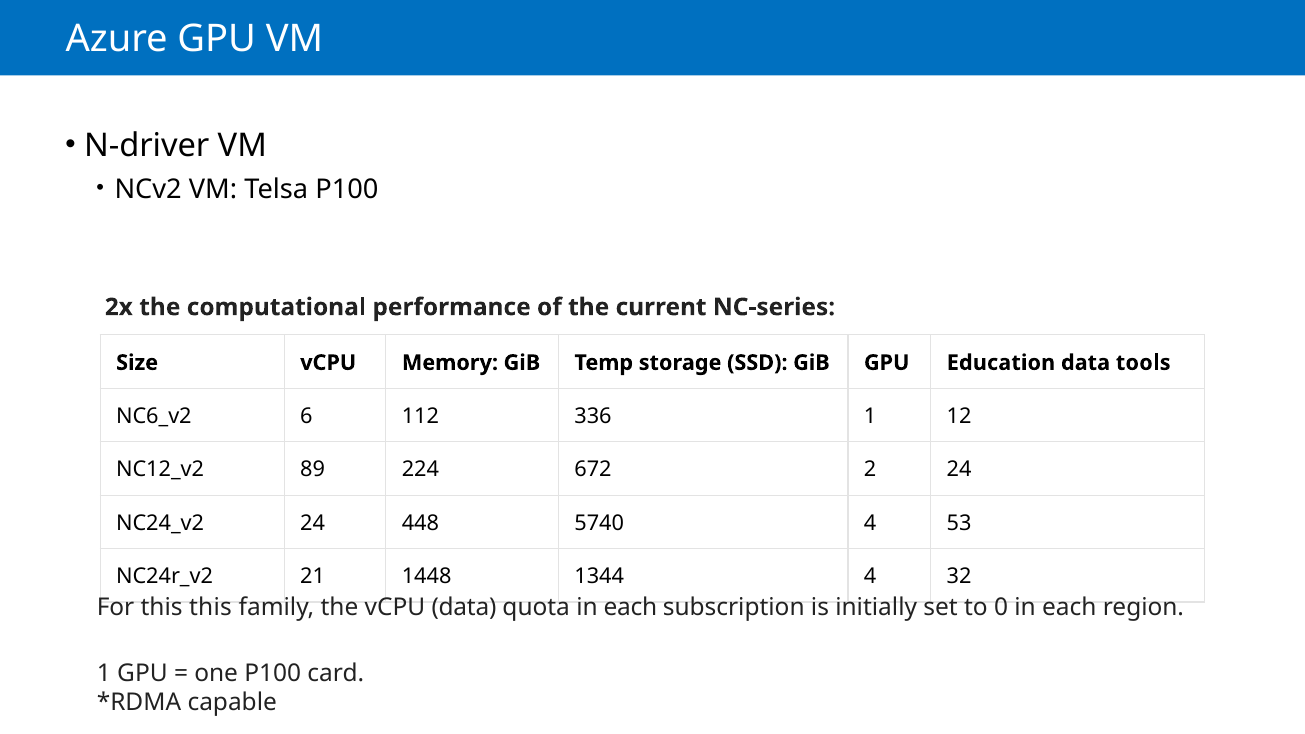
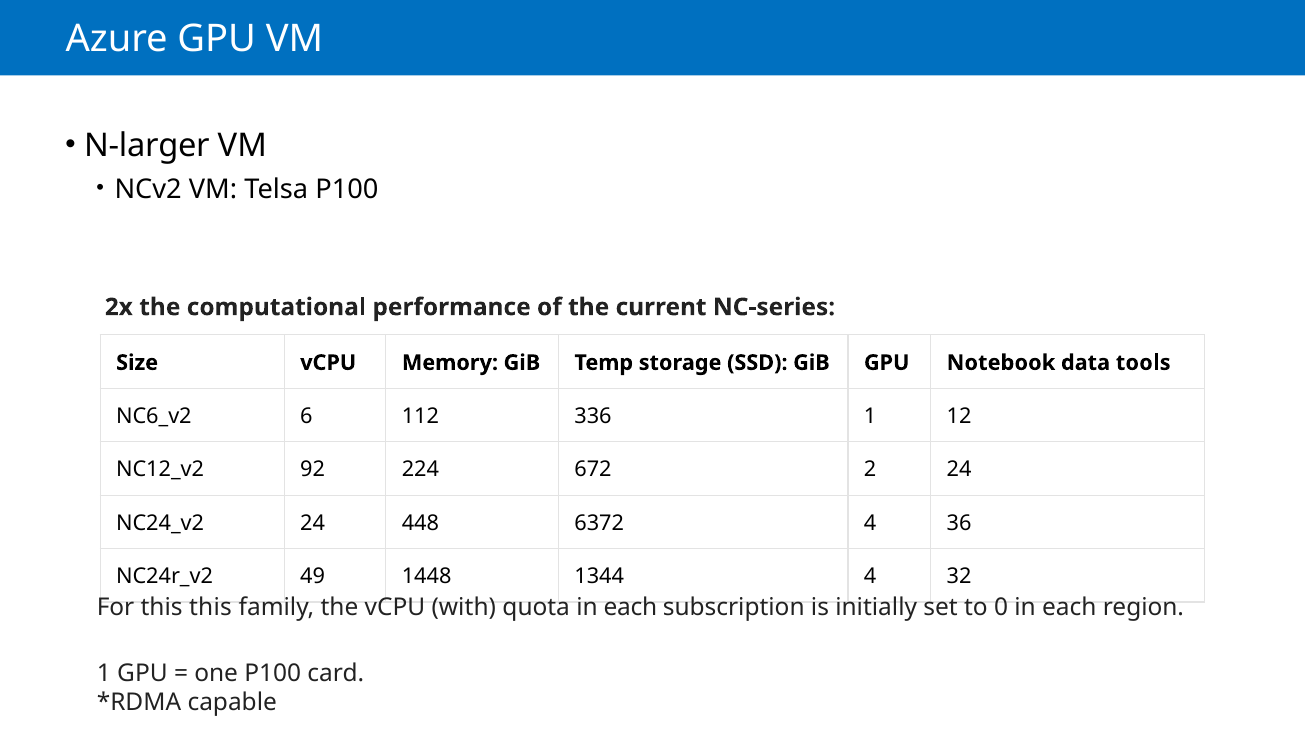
N-driver: N-driver -> N-larger
Education: Education -> Notebook
89: 89 -> 92
5740: 5740 -> 6372
53: 53 -> 36
21: 21 -> 49
vCPU data: data -> with
